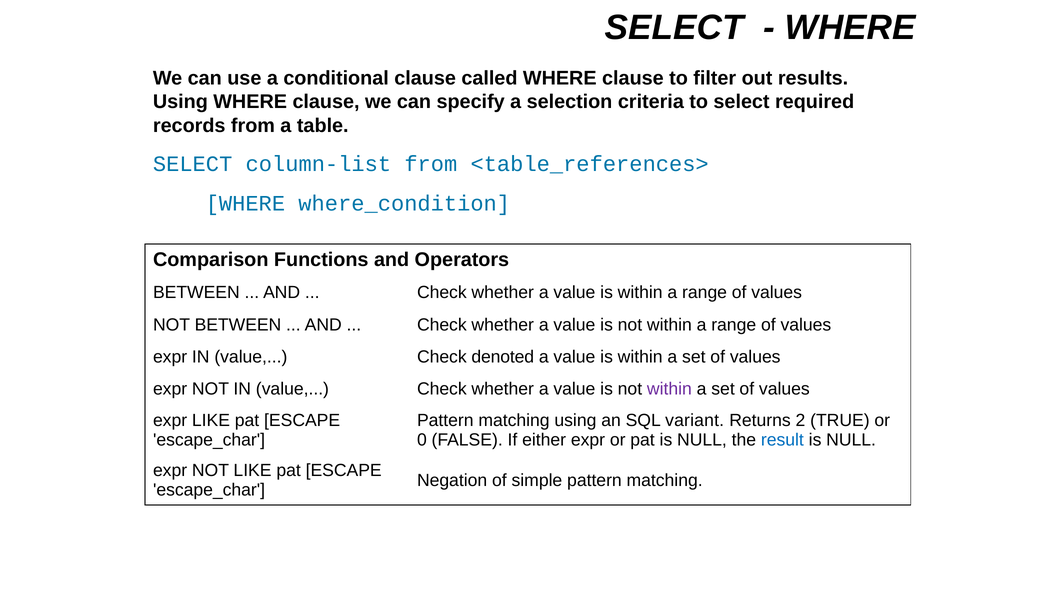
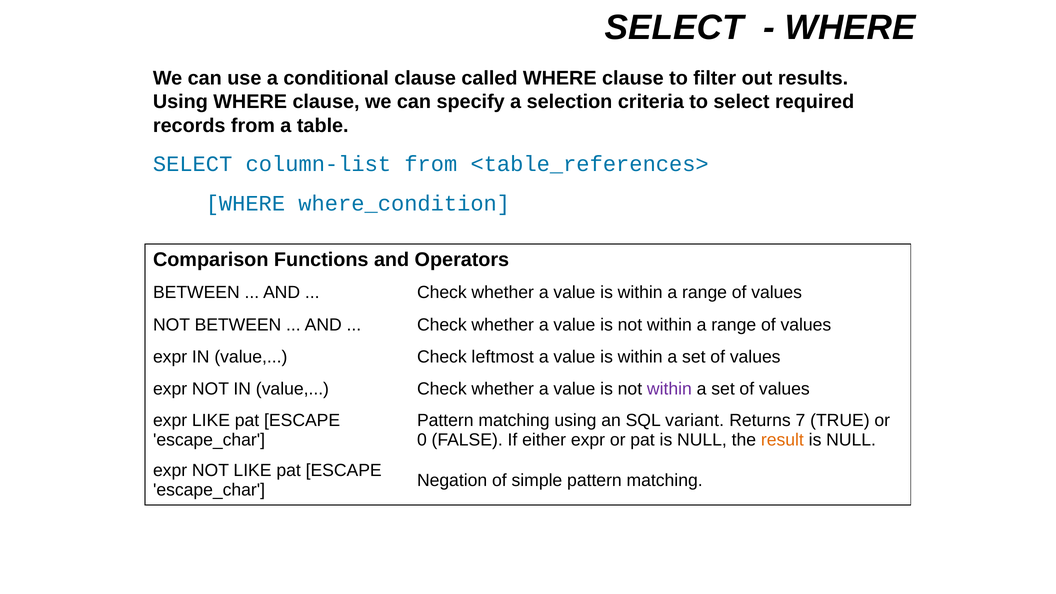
denoted: denoted -> leftmost
2: 2 -> 7
result colour: blue -> orange
